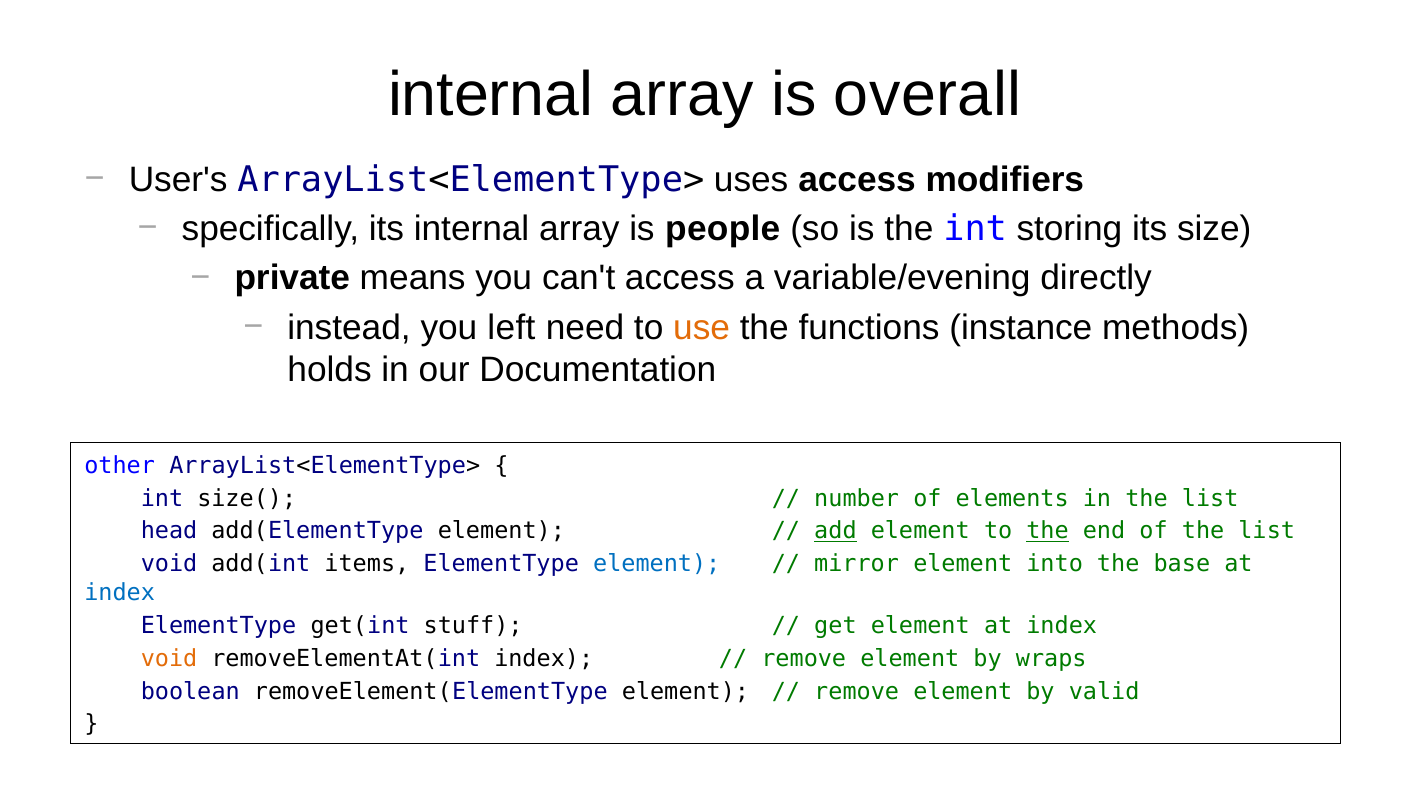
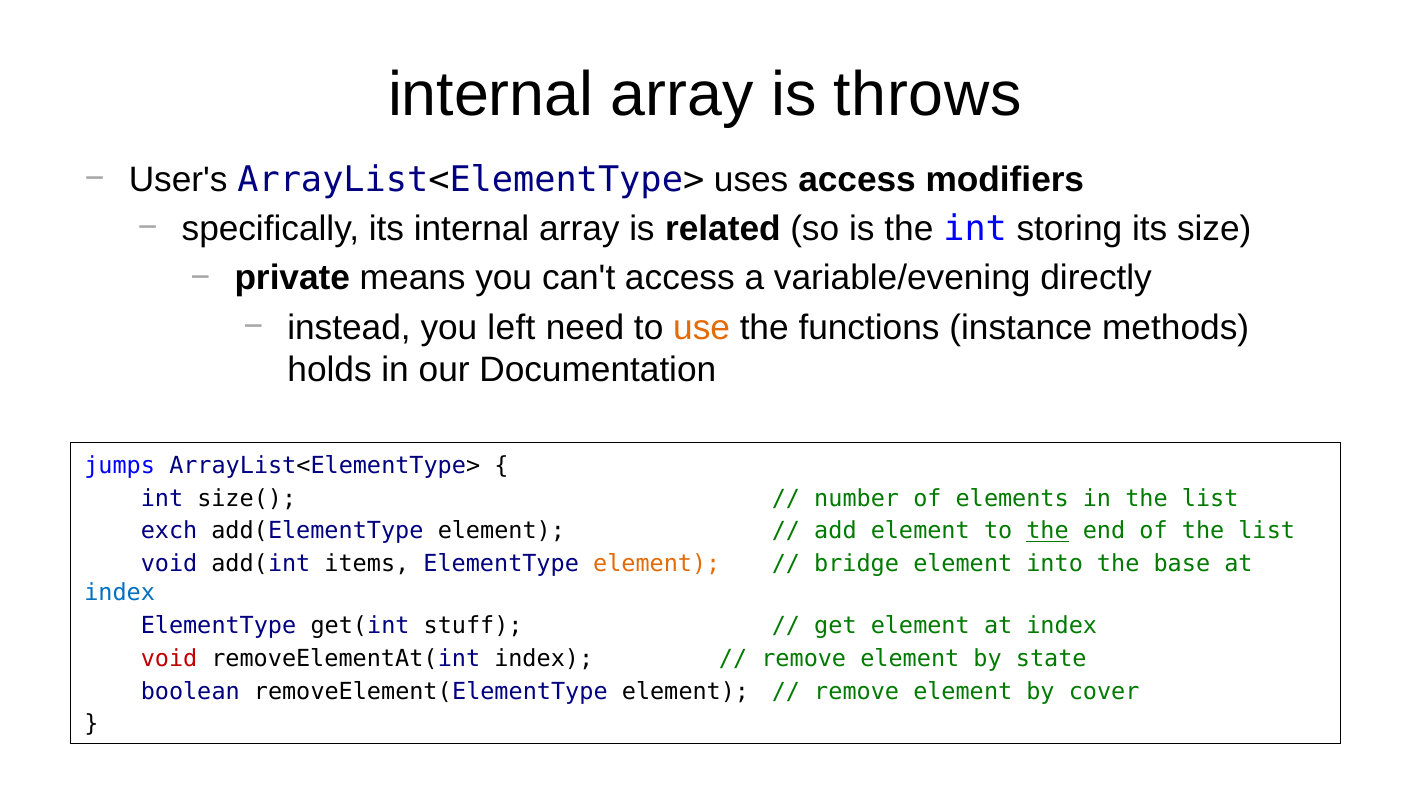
overall: overall -> throws
people: people -> related
other: other -> jumps
head: head -> exch
add underline: present -> none
element at (657, 564) colour: blue -> orange
mirror: mirror -> bridge
void at (169, 658) colour: orange -> red
wraps: wraps -> state
valid: valid -> cover
